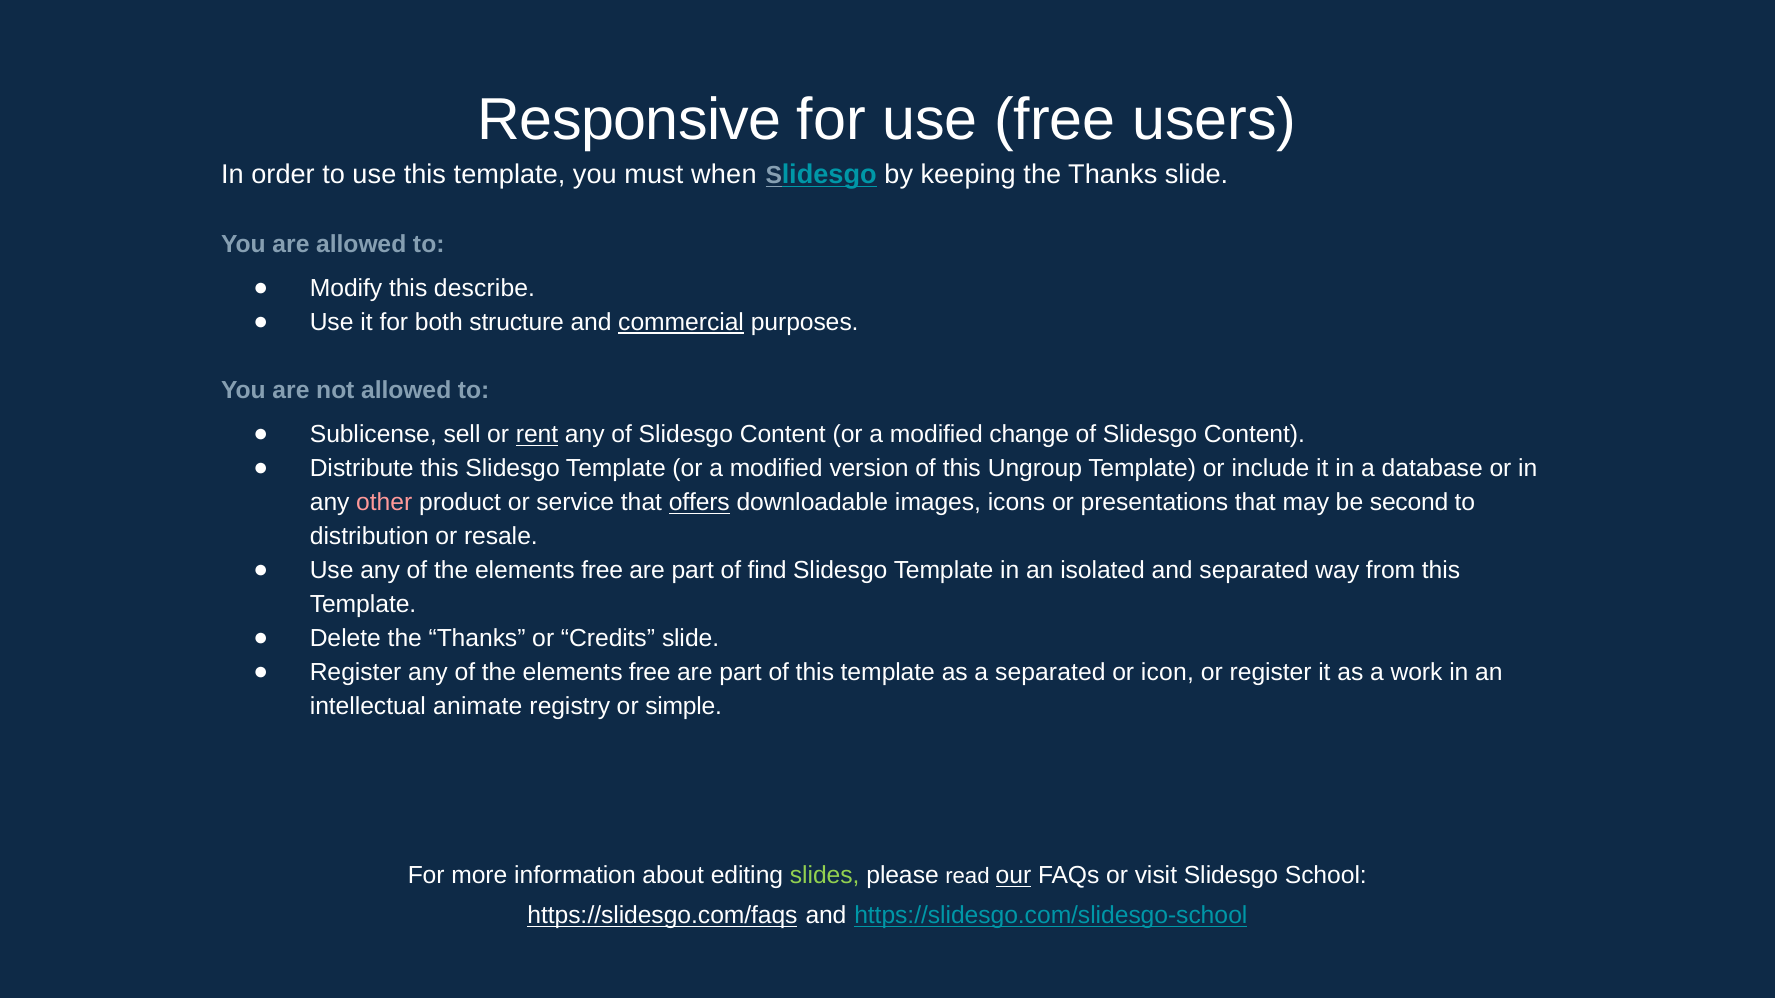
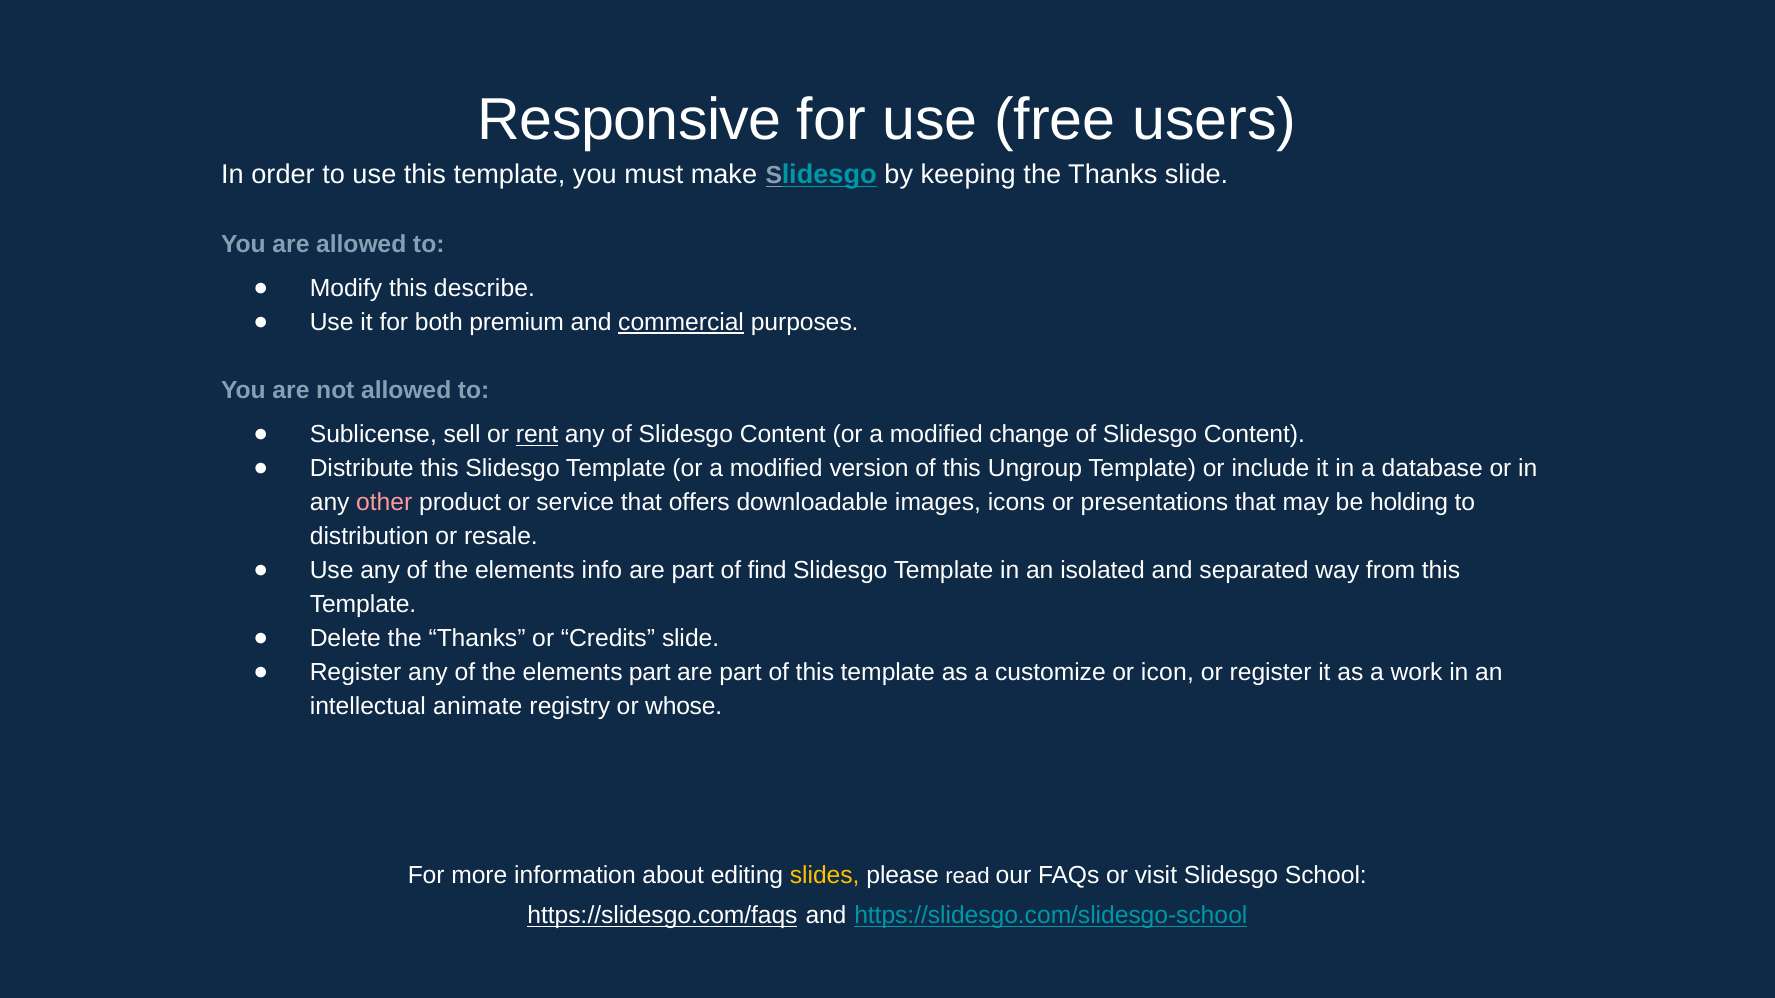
when: when -> make
structure: structure -> premium
offers underline: present -> none
second: second -> holding
free at (602, 571): free -> info
free at (650, 673): free -> part
a separated: separated -> customize
simple: simple -> whose
slides colour: light green -> yellow
our underline: present -> none
